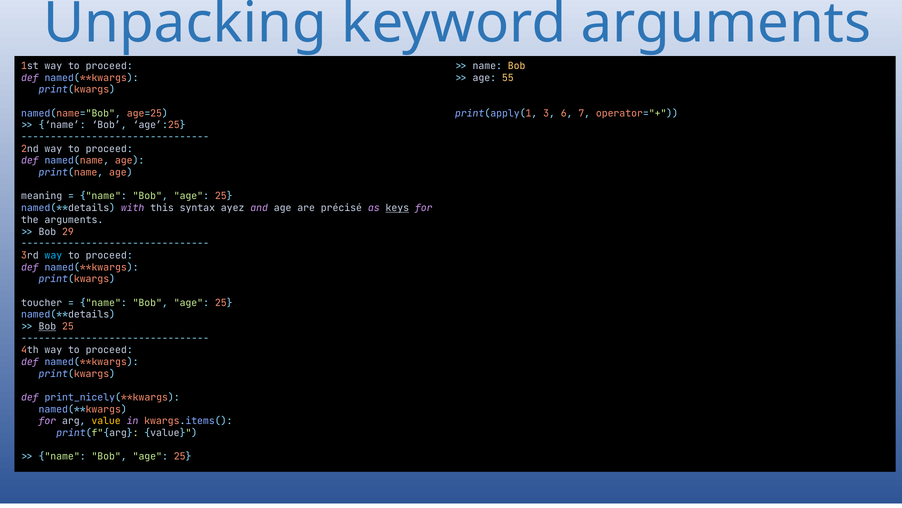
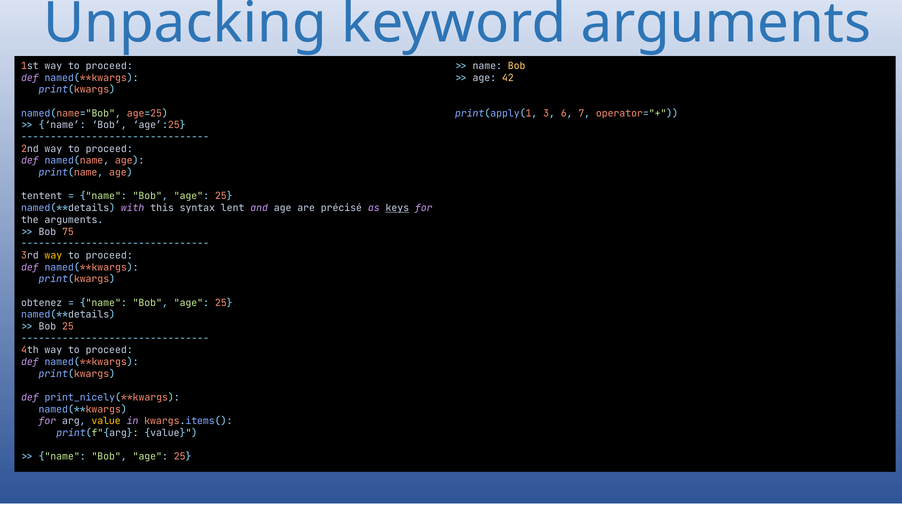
55: 55 -> 42
meaning: meaning -> tentent
ayez: ayez -> lent
29: 29 -> 75
way at (53, 255) colour: light blue -> yellow
toucher: toucher -> obtenez
Bob at (47, 326) underline: present -> none
